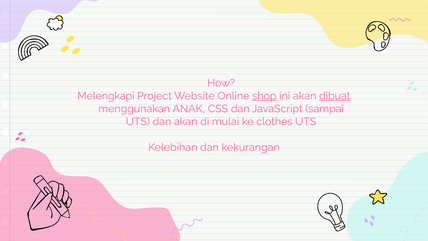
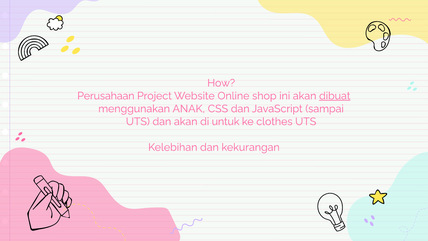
Melengkapi: Melengkapi -> Perusahaan
shop underline: present -> none
mulai: mulai -> untuk
